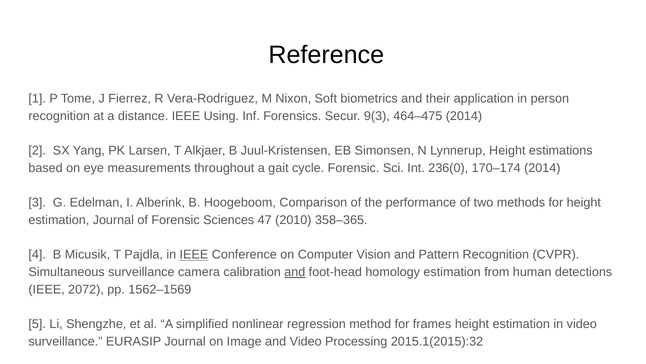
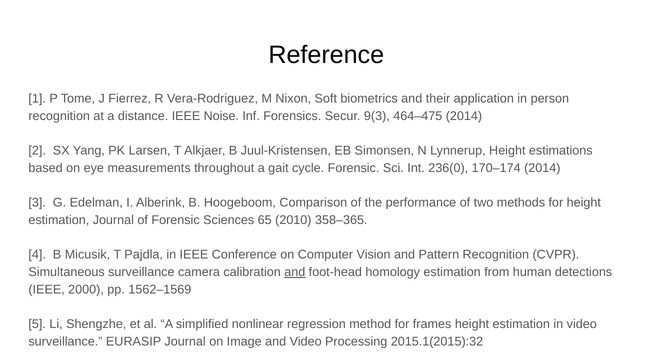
Using: Using -> Noise
47: 47 -> 65
IEEE at (194, 254) underline: present -> none
2072: 2072 -> 2000
